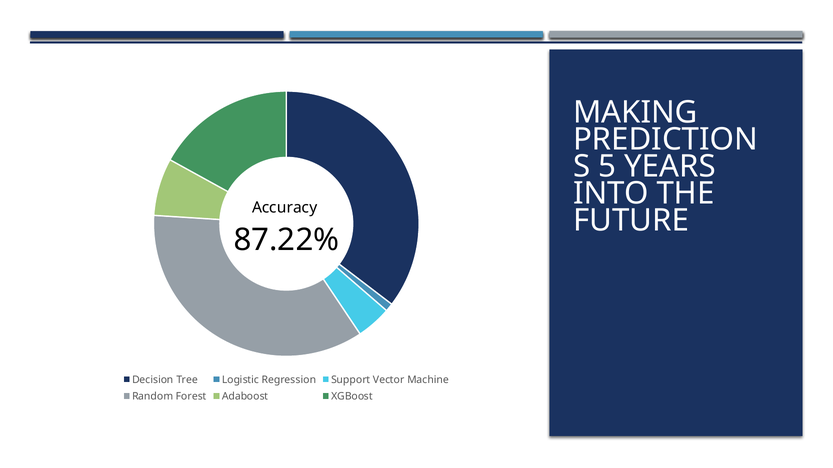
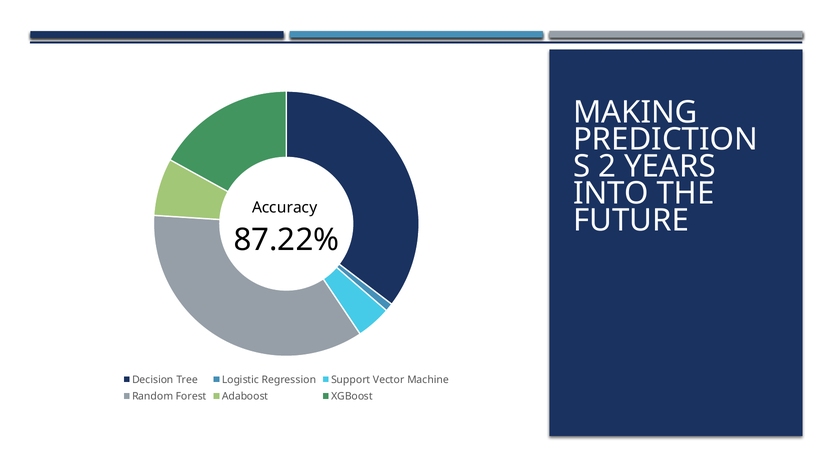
5: 5 -> 2
